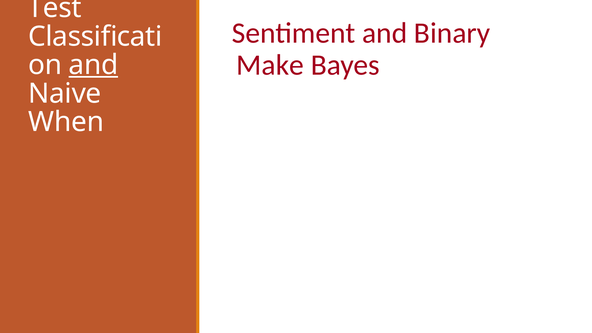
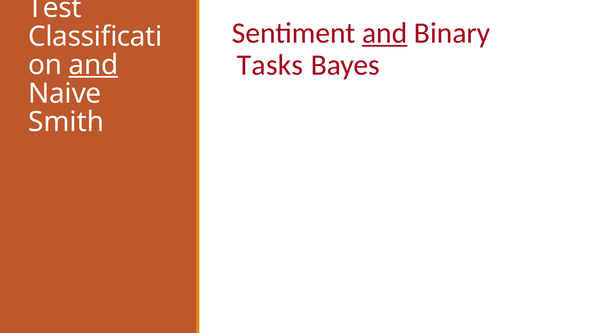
and at (385, 33) underline: none -> present
Make: Make -> Tasks
When: When -> Smith
